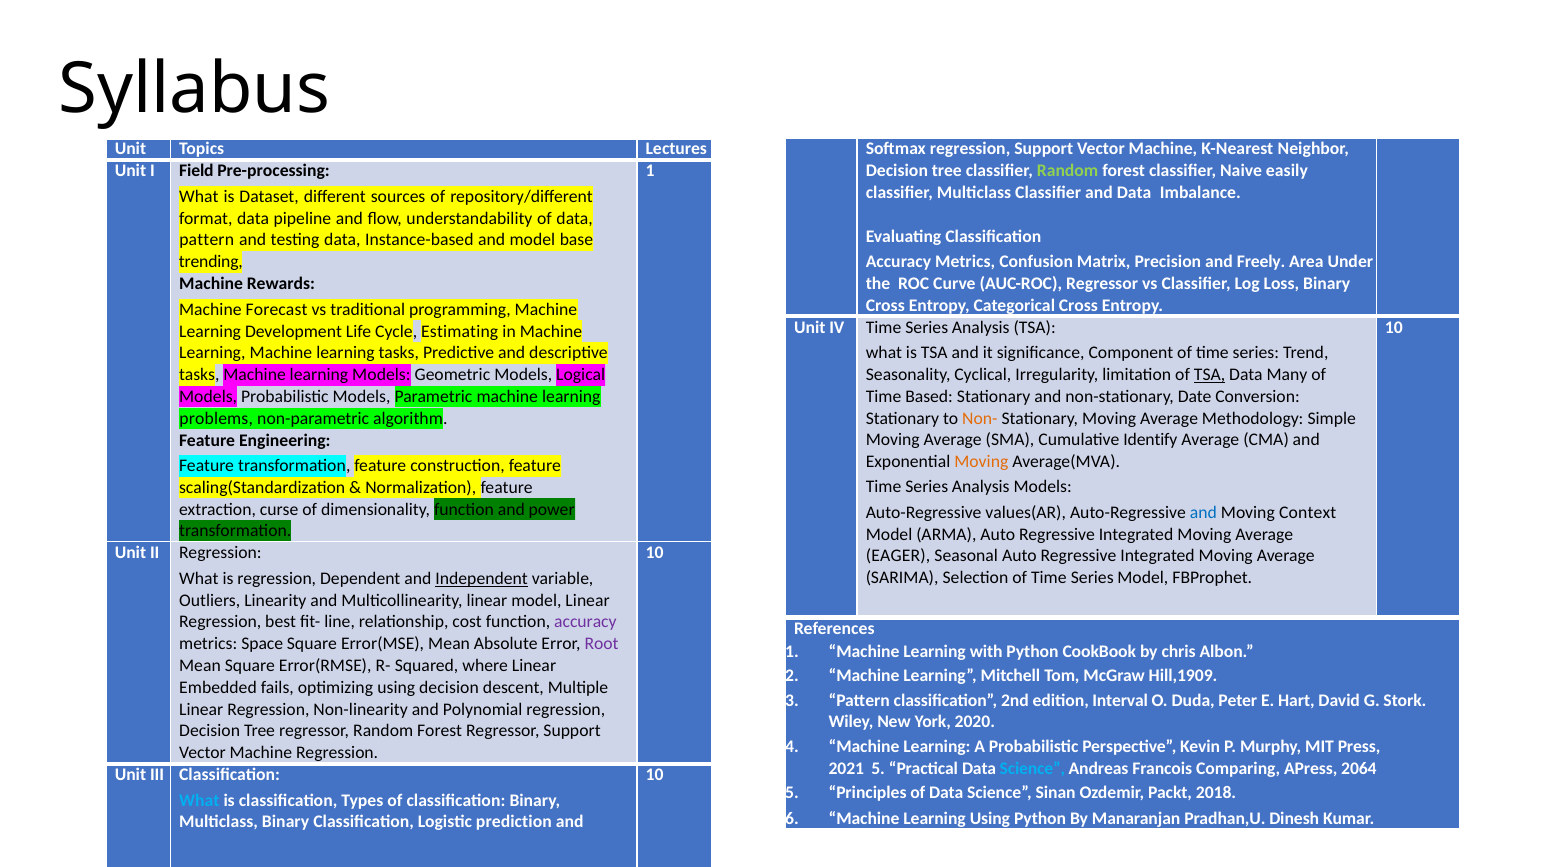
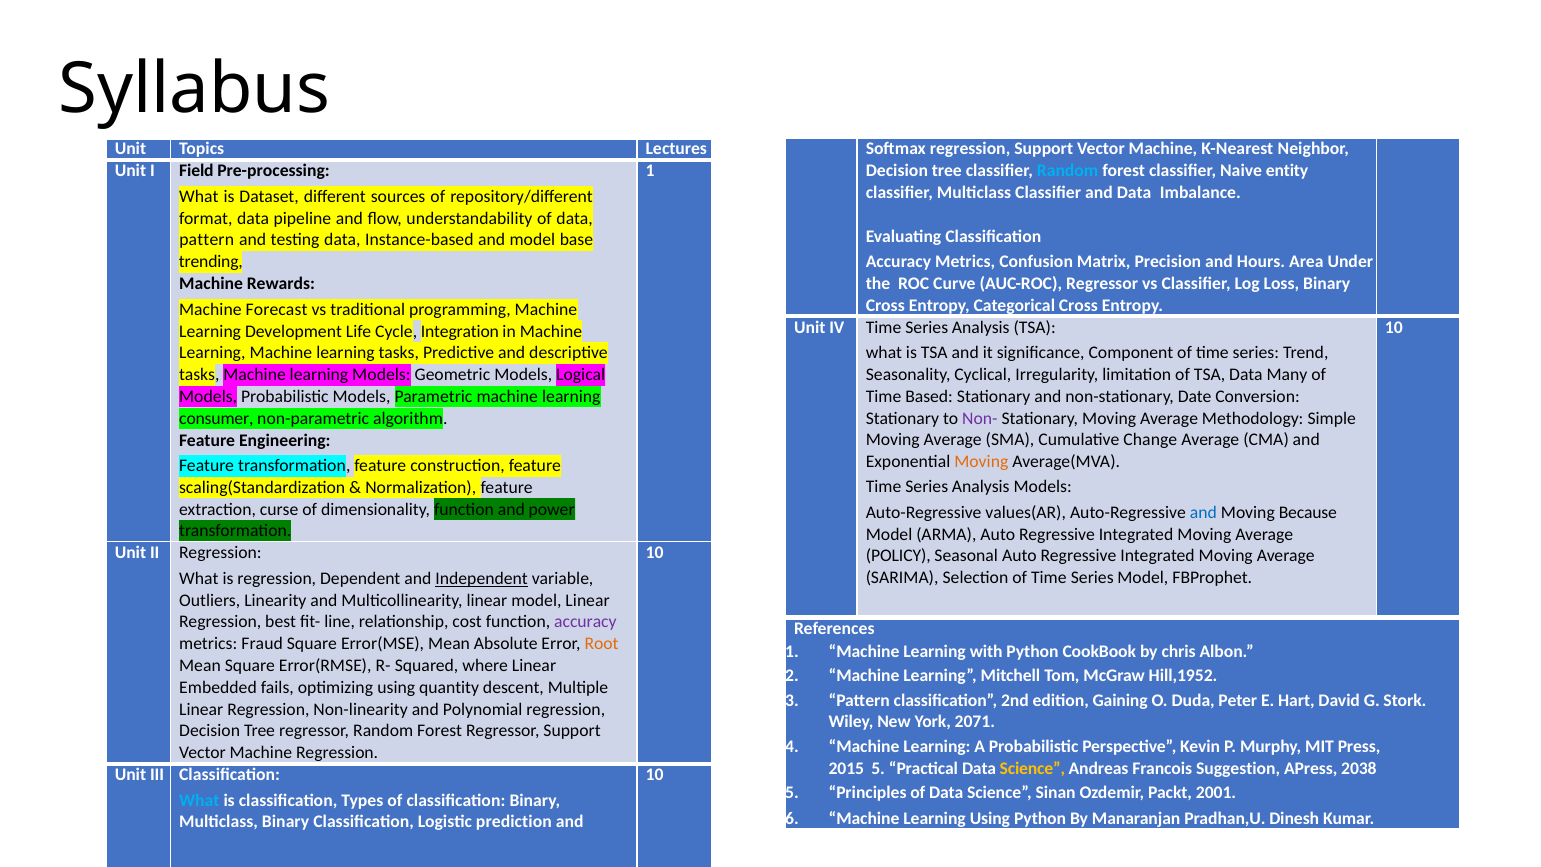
Random at (1068, 171) colour: light green -> light blue
easily: easily -> entity
Freely: Freely -> Hours
Estimating: Estimating -> Integration
TSA at (1210, 375) underline: present -> none
Non- colour: orange -> purple
problems: problems -> consumer
Identify: Identify -> Change
Context: Context -> Because
EAGER: EAGER -> POLICY
Space: Space -> Fraud
Root colour: purple -> orange
Hill,1909: Hill,1909 -> Hill,1952
using decision: decision -> quantity
Interval: Interval -> Gaining
2020: 2020 -> 2071
2021: 2021 -> 2015
Science at (1032, 768) colour: light blue -> yellow
Comparing: Comparing -> Suggestion
2064: 2064 -> 2038
2018: 2018 -> 2001
